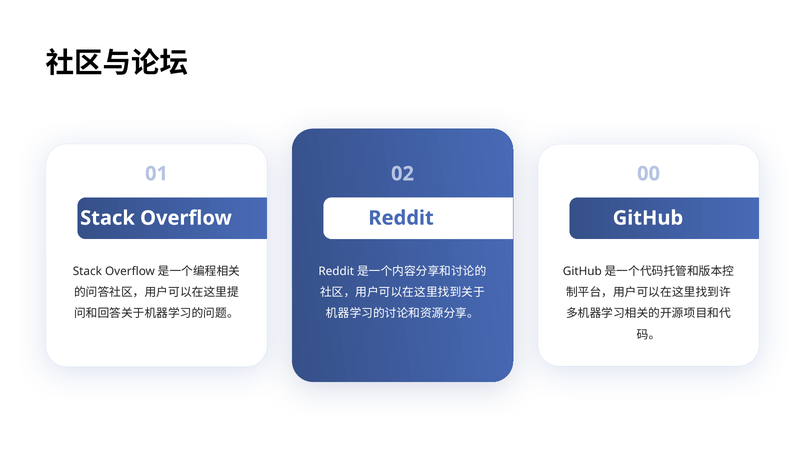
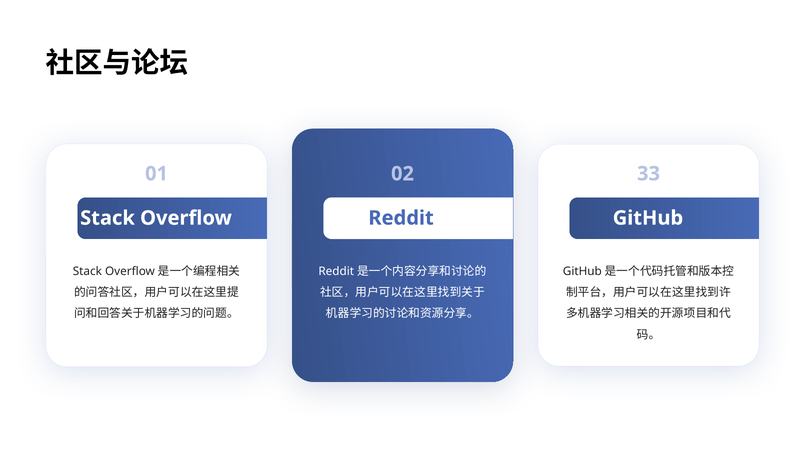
00: 00 -> 33
